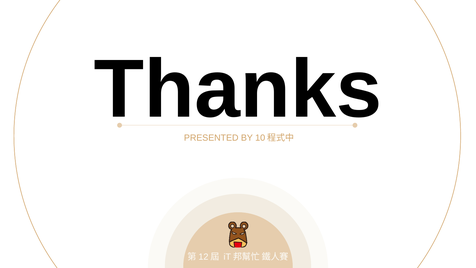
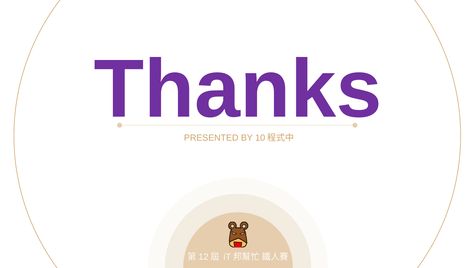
Thanks colour: black -> purple
